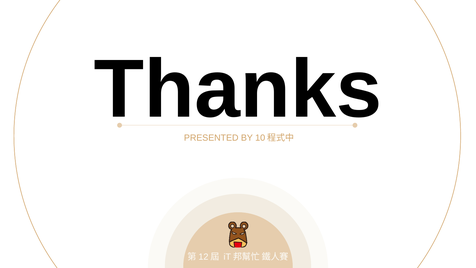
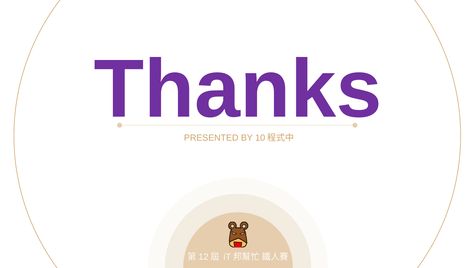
Thanks colour: black -> purple
